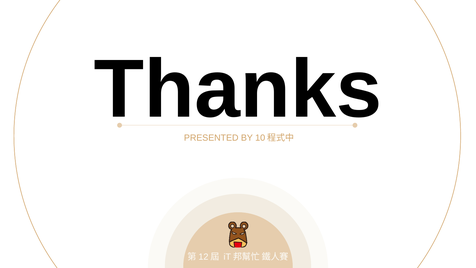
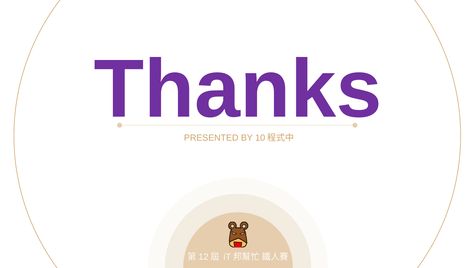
Thanks colour: black -> purple
